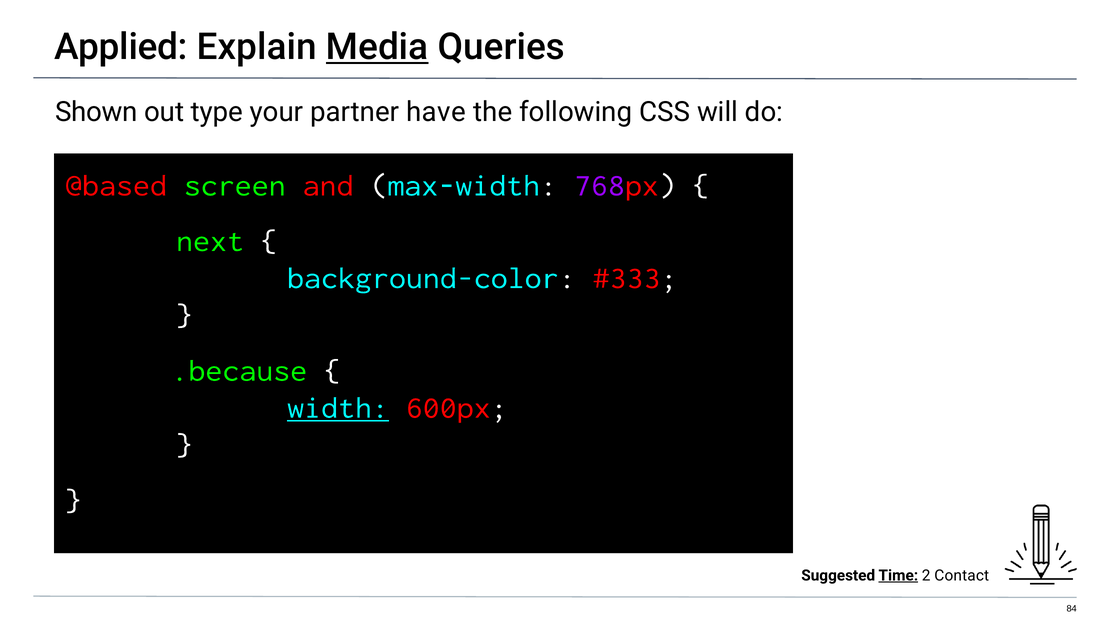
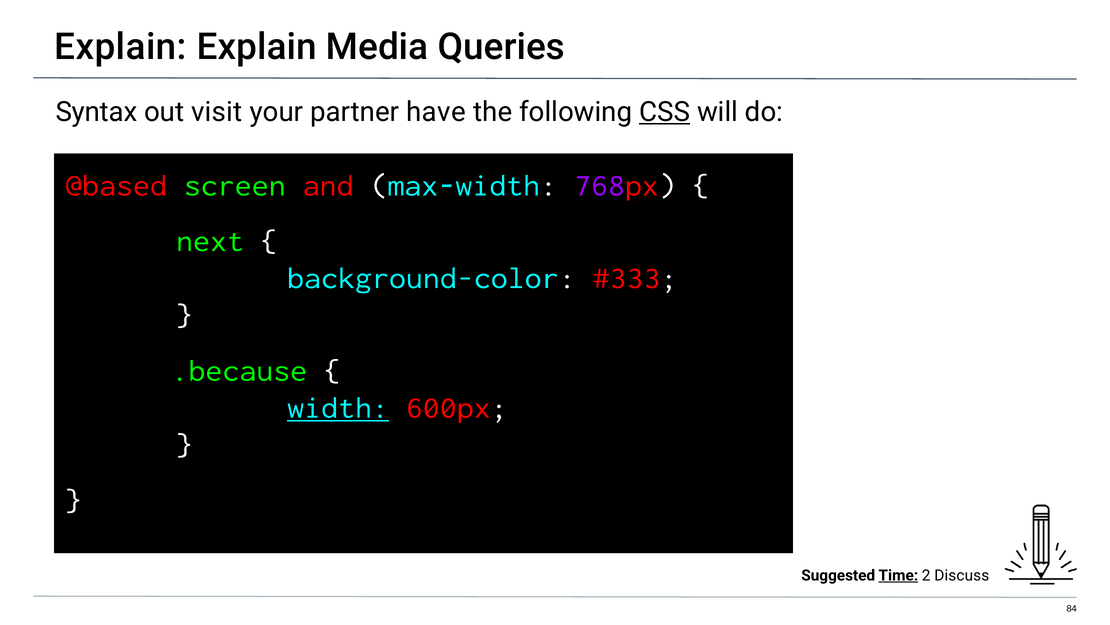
Applied at (121, 47): Applied -> Explain
Media underline: present -> none
Shown: Shown -> Syntax
type: type -> visit
CSS underline: none -> present
Contact: Contact -> Discuss
